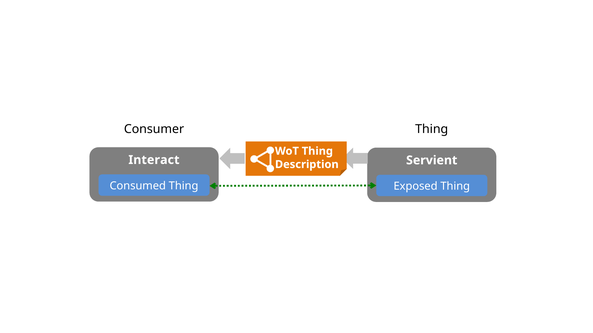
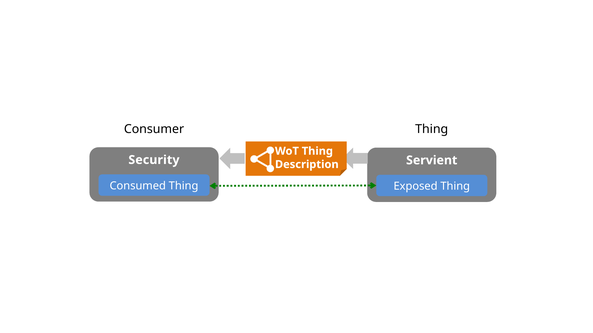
Interact: Interact -> Security
